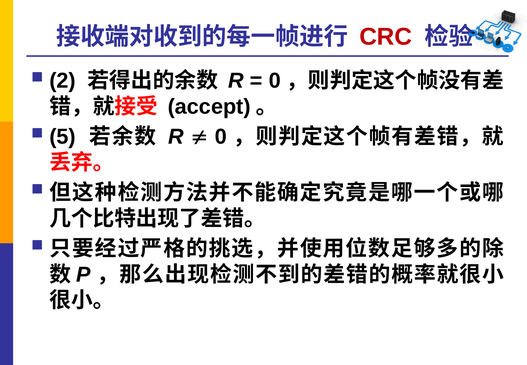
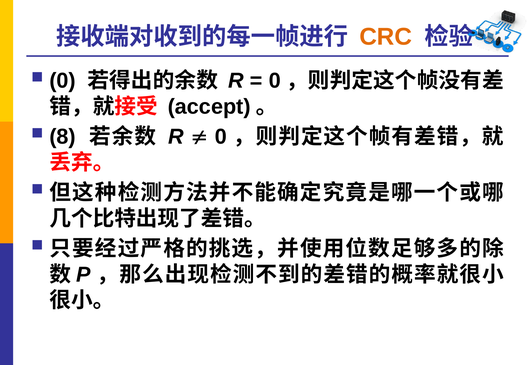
CRC colour: red -> orange
2 at (63, 81): 2 -> 0
5: 5 -> 8
